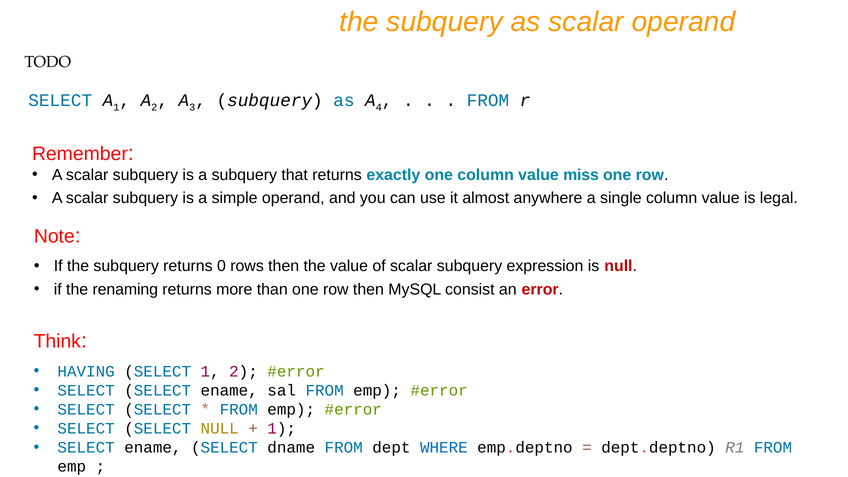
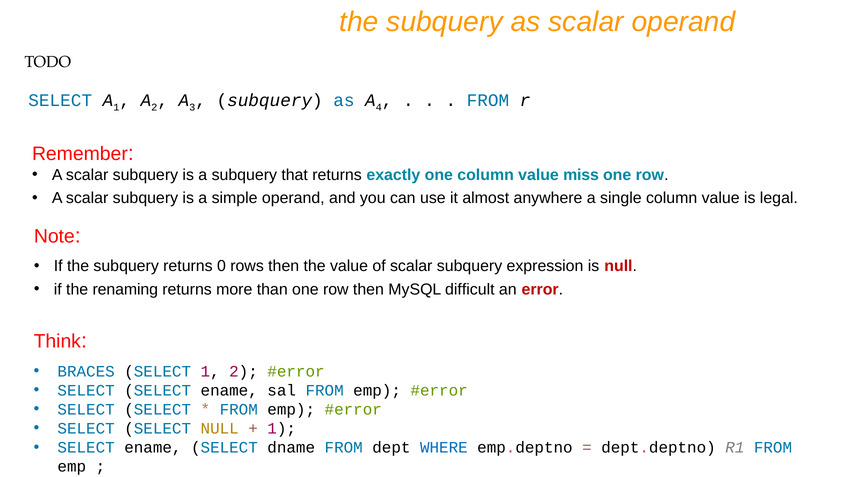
consist: consist -> difficult
HAVING: HAVING -> BRACES
